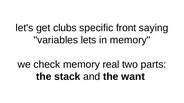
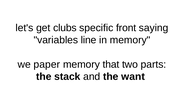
lets: lets -> line
check: check -> paper
real: real -> that
